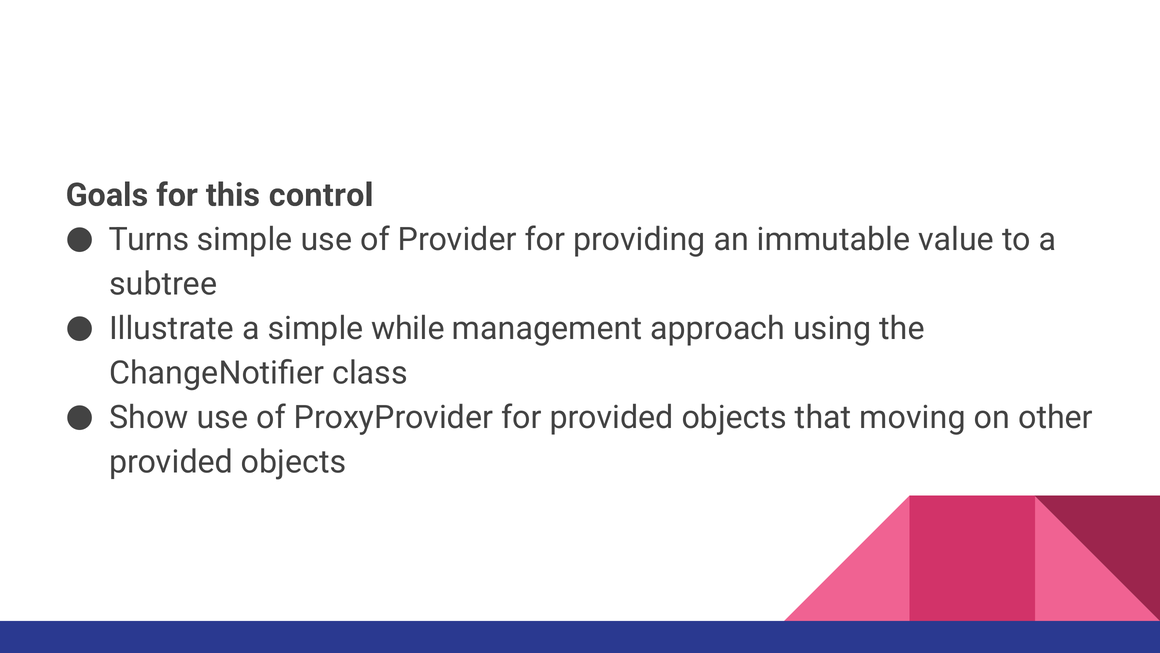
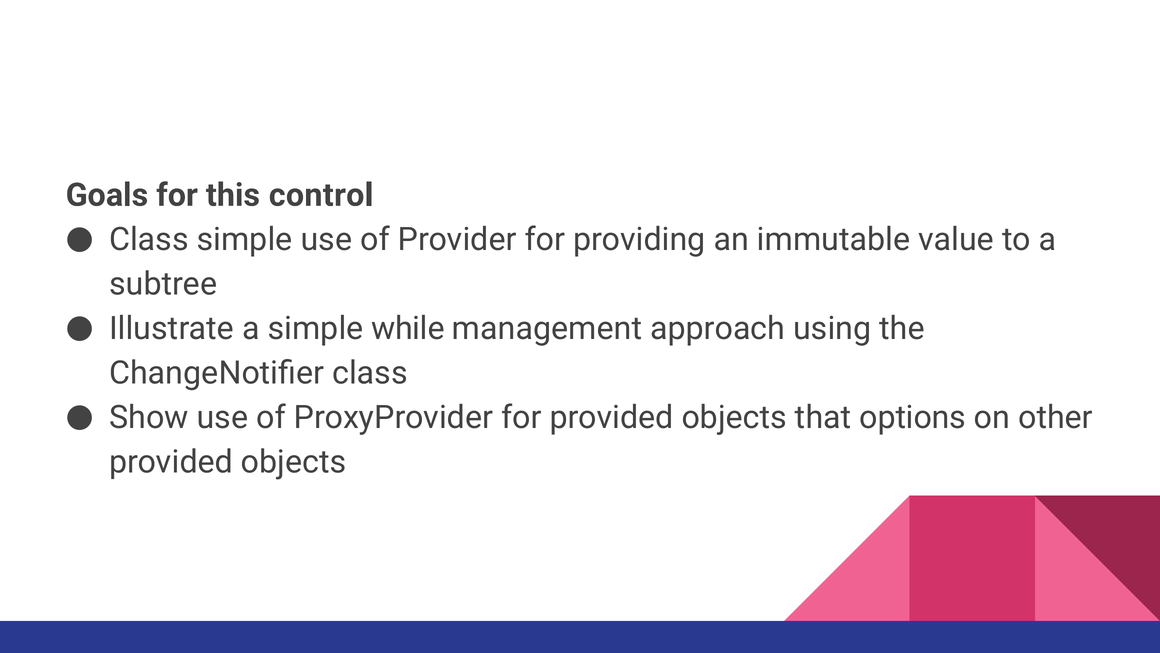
Turns at (149, 239): Turns -> Class
moving: moving -> options
